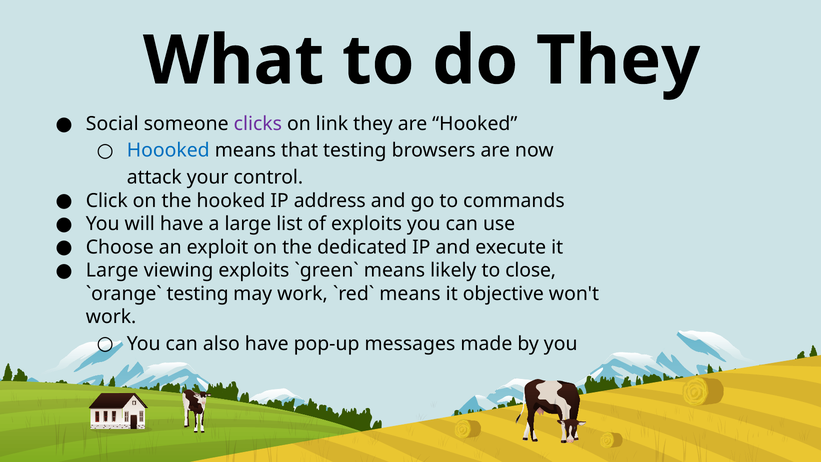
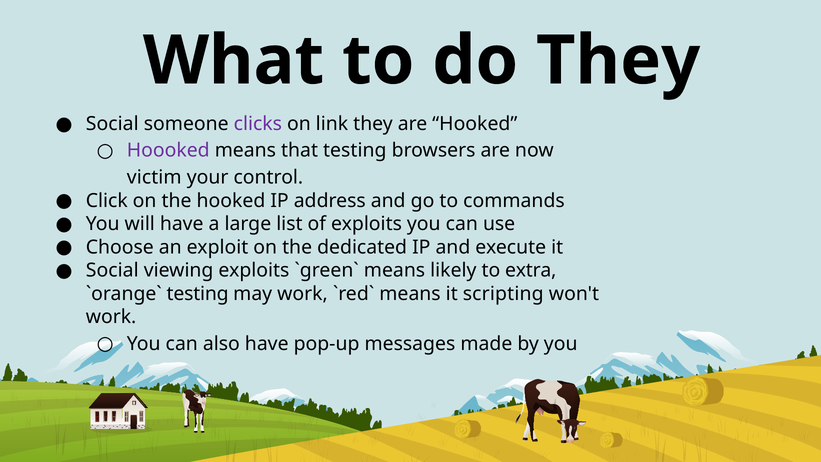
Hoooked colour: blue -> purple
attack: attack -> victim
Large at (112, 270): Large -> Social
close: close -> extra
objective: objective -> scripting
